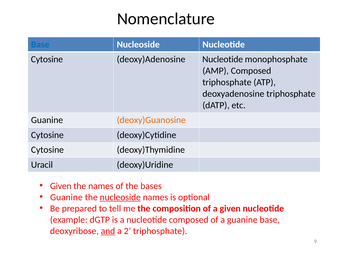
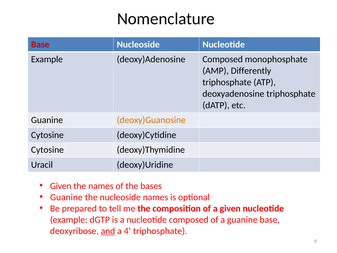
Base at (40, 44) colour: blue -> red
Cytosine at (47, 59): Cytosine -> Example
deoxy)Adenosine Nucleotide: Nucleotide -> Composed
AMP Composed: Composed -> Differently
nucleoside at (120, 197) underline: present -> none
2: 2 -> 4
